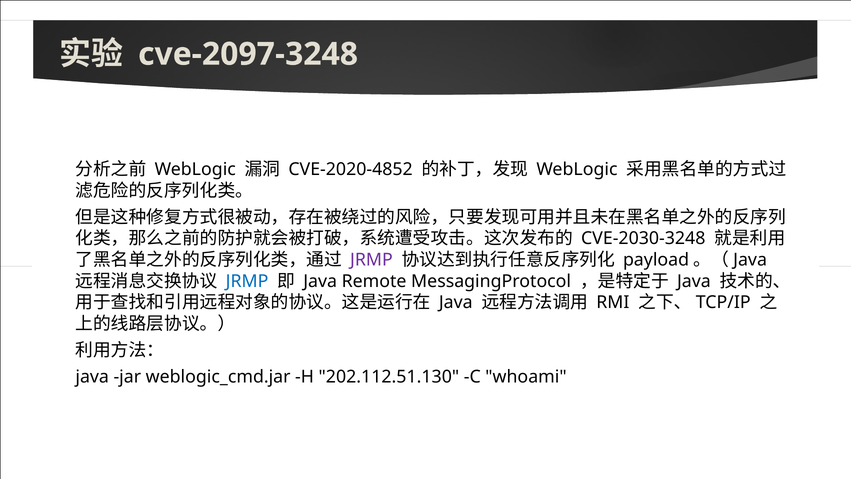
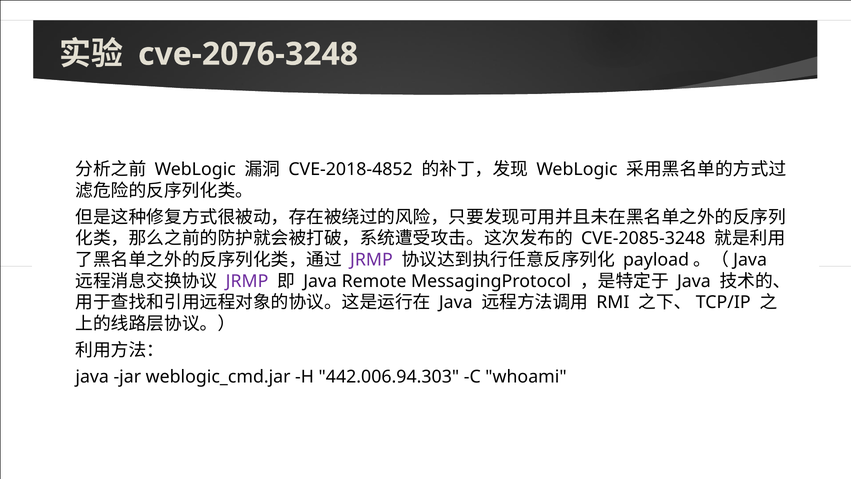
cve-2097-3248: cve-2097-3248 -> cve-2076-3248
CVE-2020-4852: CVE-2020-4852 -> CVE-2018-4852
CVE-2030-3248: CVE-2030-3248 -> CVE-2085-3248
JRMP at (247, 281) colour: blue -> purple
202.112.51.130: 202.112.51.130 -> 442.006.94.303
